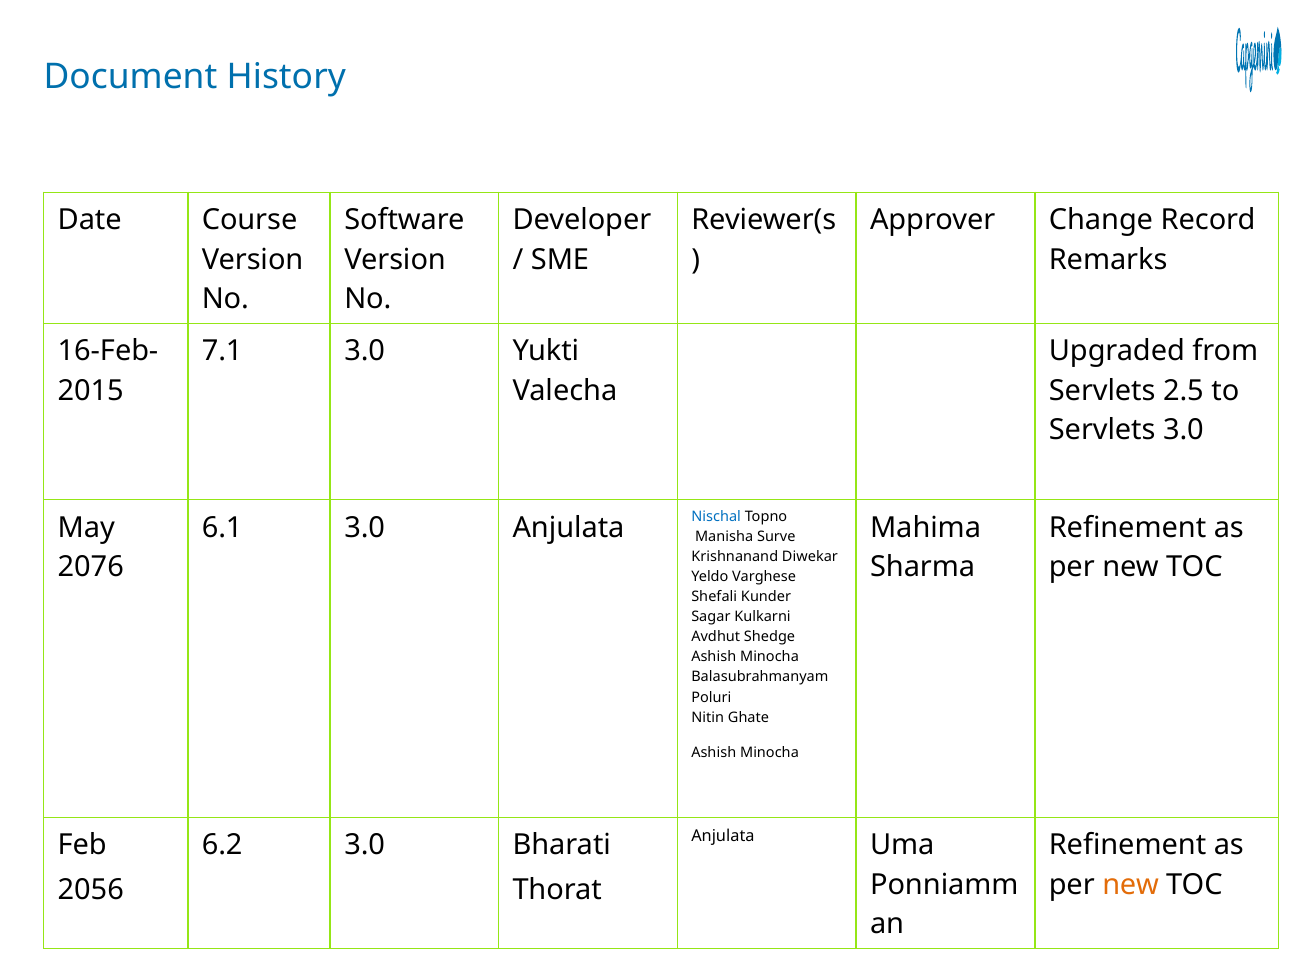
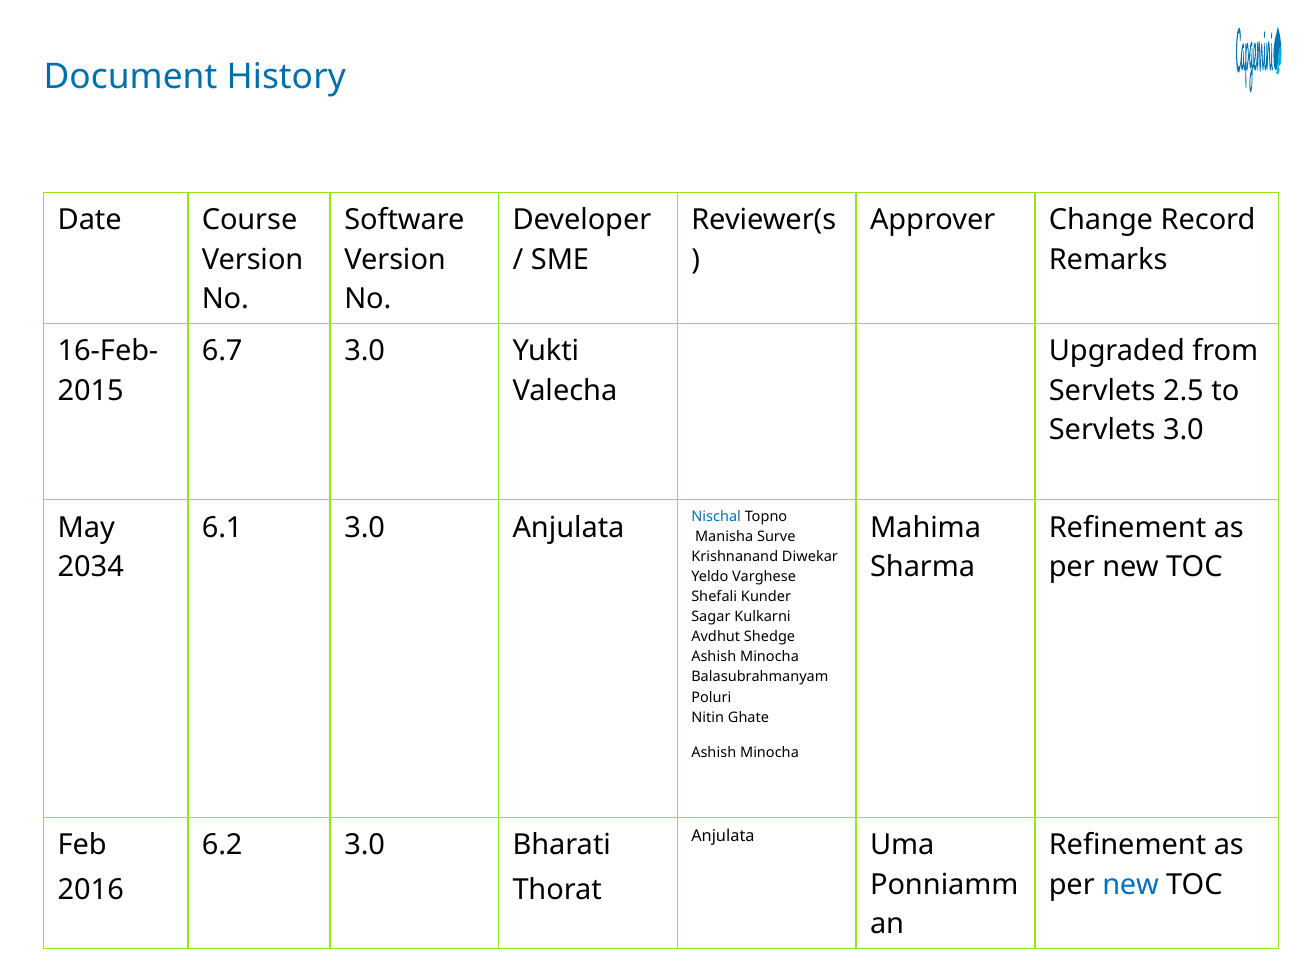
7.1: 7.1 -> 6.7
2076: 2076 -> 2034
new at (1131, 885) colour: orange -> blue
2056: 2056 -> 2016
